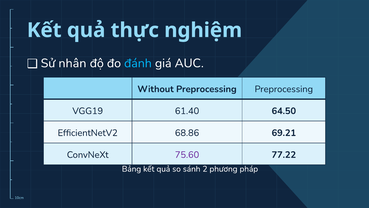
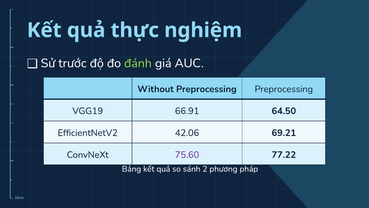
nhân: nhân -> trước
đánh colour: light blue -> light green
61.40: 61.40 -> 66.91
68.86: 68.86 -> 42.06
